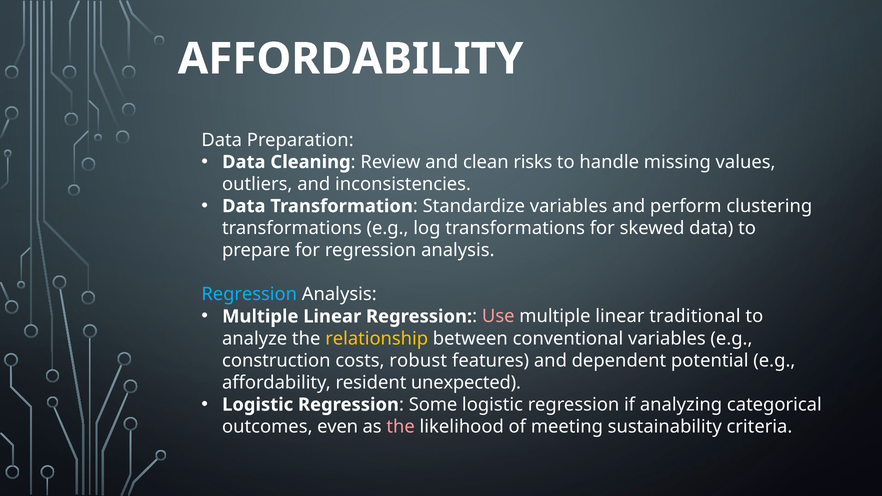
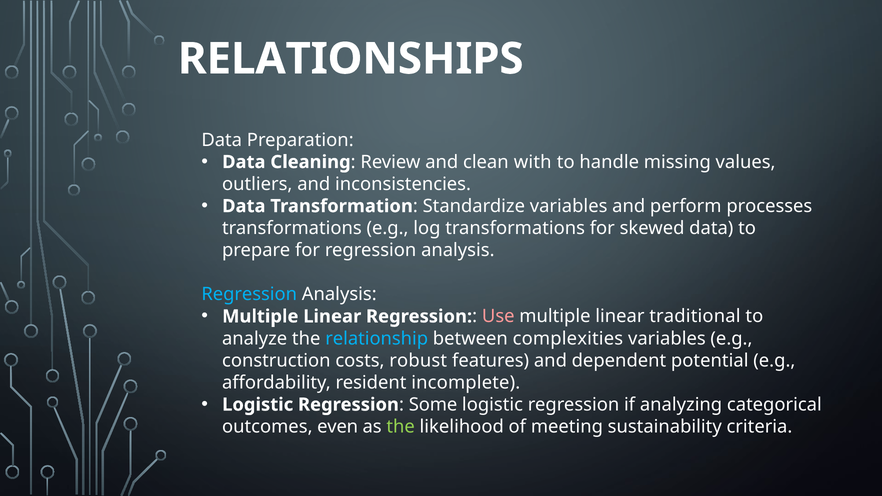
AFFORDABILITY at (351, 59): AFFORDABILITY -> RELATIONSHIPS
risks: risks -> with
clustering: clustering -> processes
relationship colour: yellow -> light blue
conventional: conventional -> complexities
unexpected: unexpected -> incomplete
the at (401, 427) colour: pink -> light green
